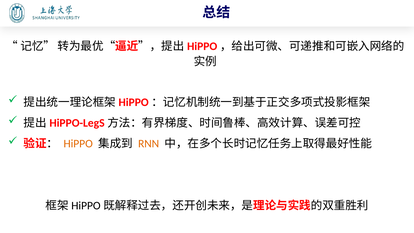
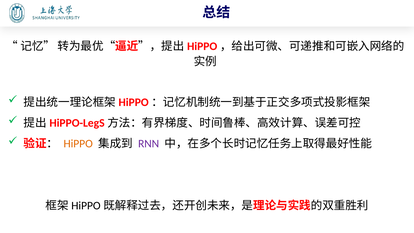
RNN colour: orange -> purple
